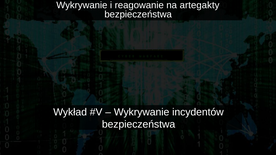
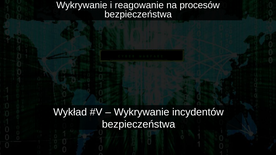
artegakty: artegakty -> procesów
